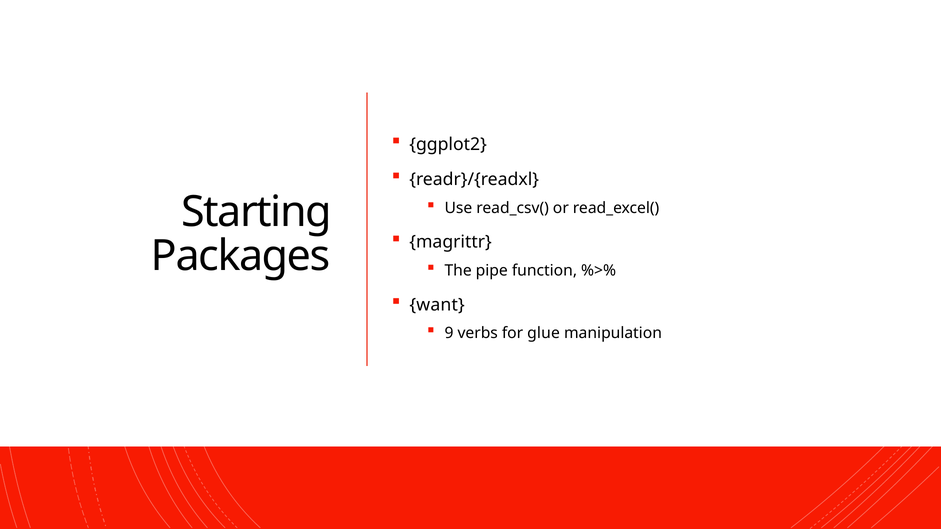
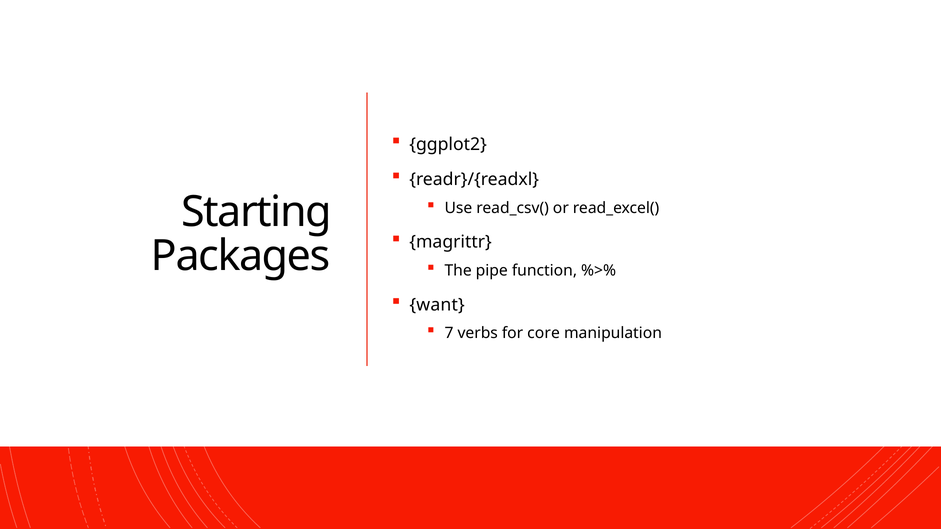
9: 9 -> 7
glue: glue -> core
